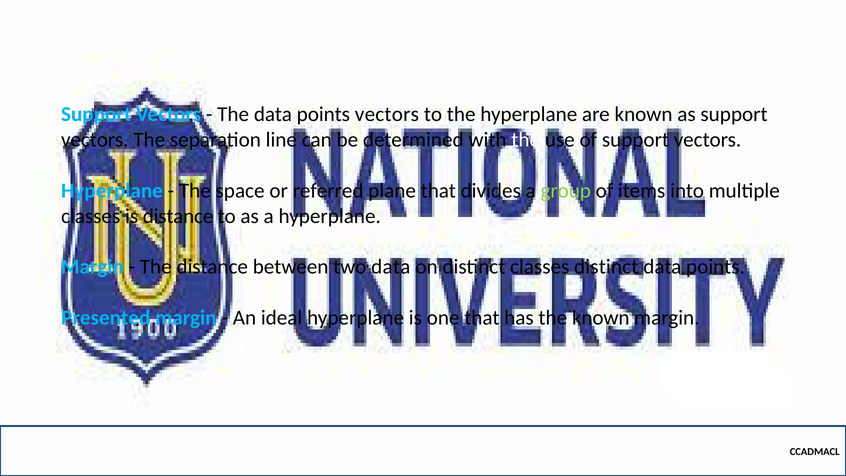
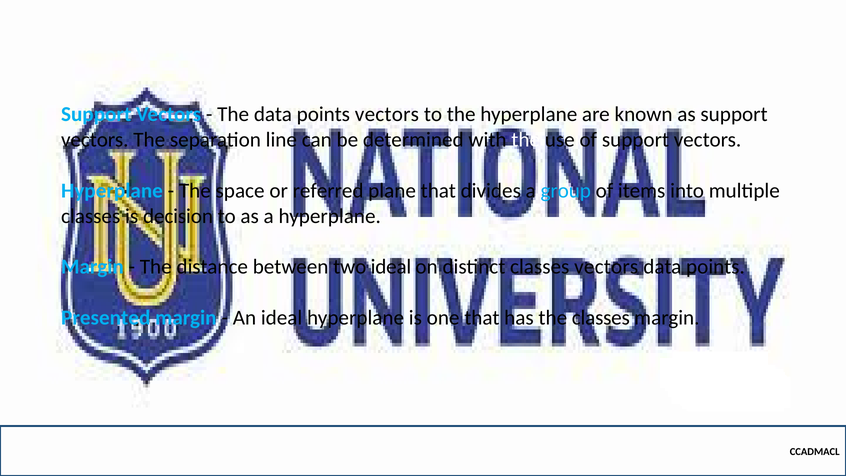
group colour: light green -> light blue
is distance: distance -> decision
two data: data -> ideal
classes distinct: distinct -> vectors
the known: known -> classes
